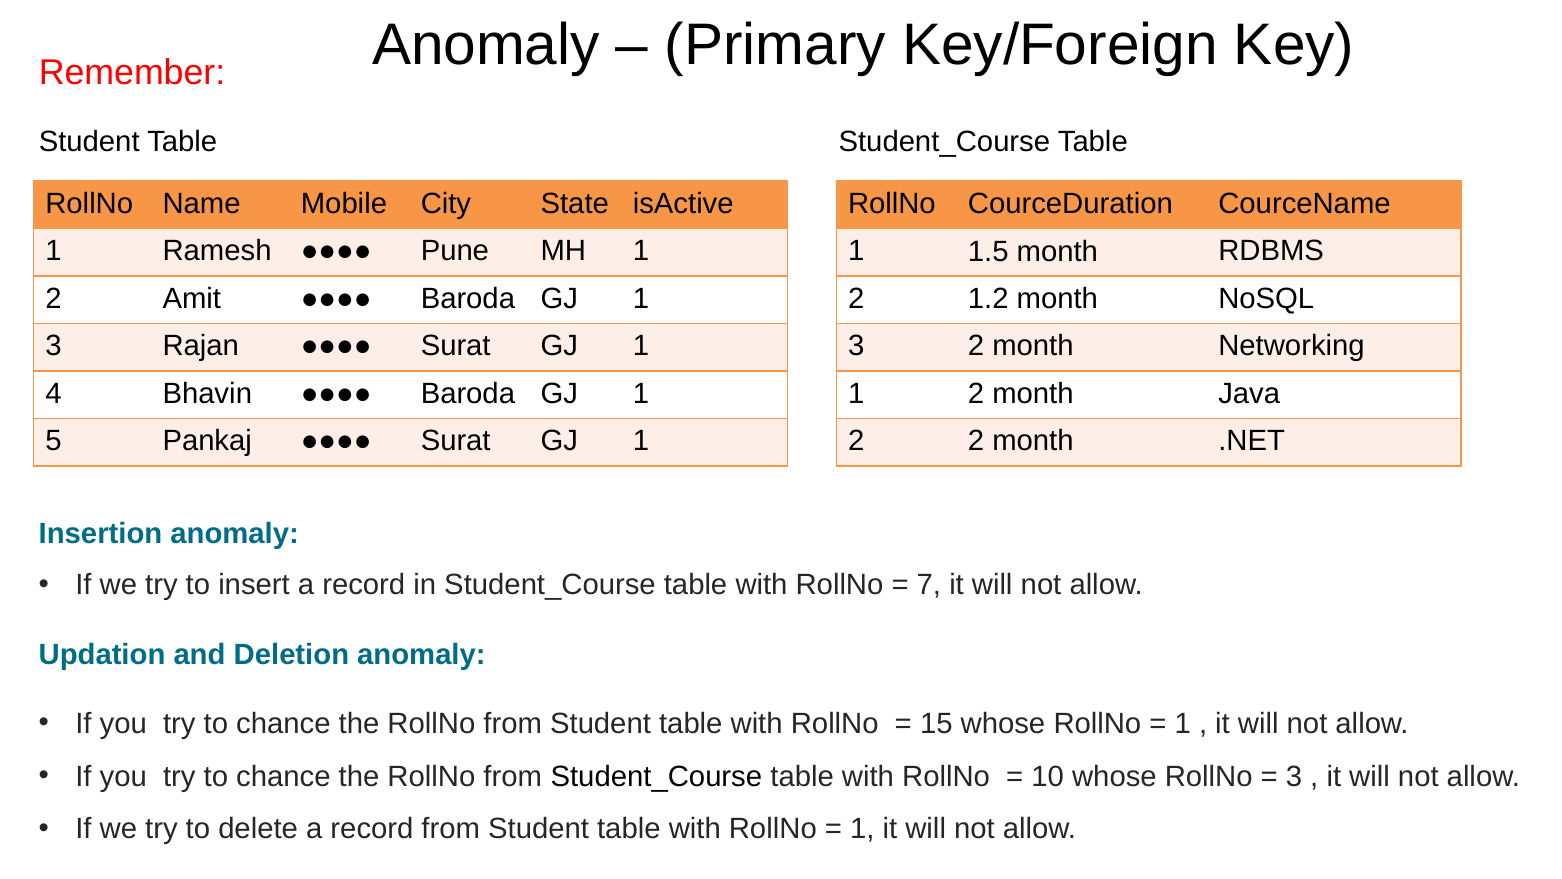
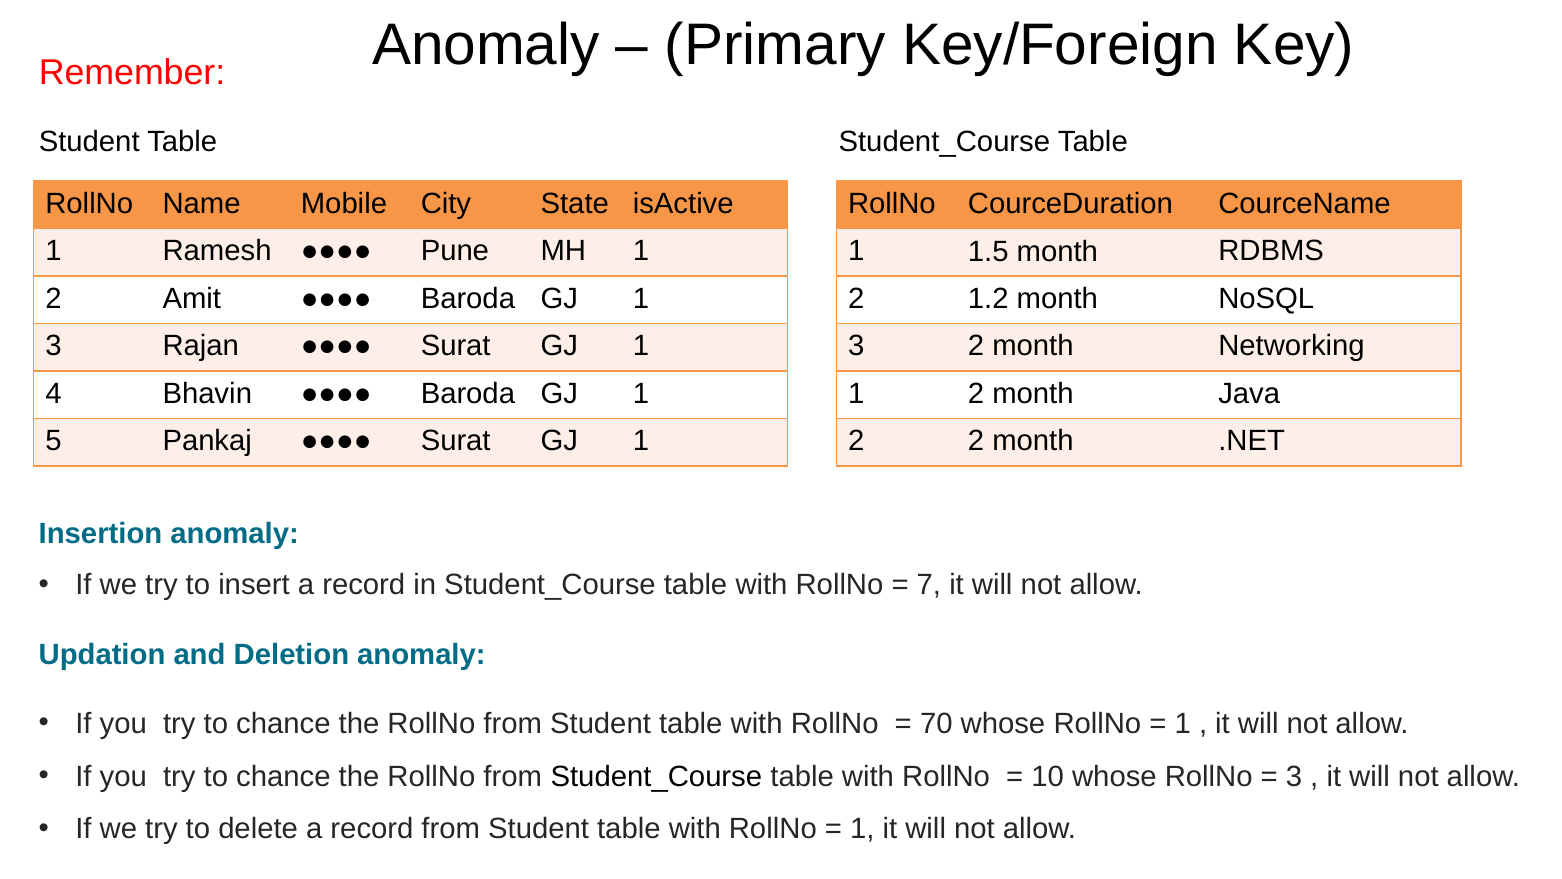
15: 15 -> 70
